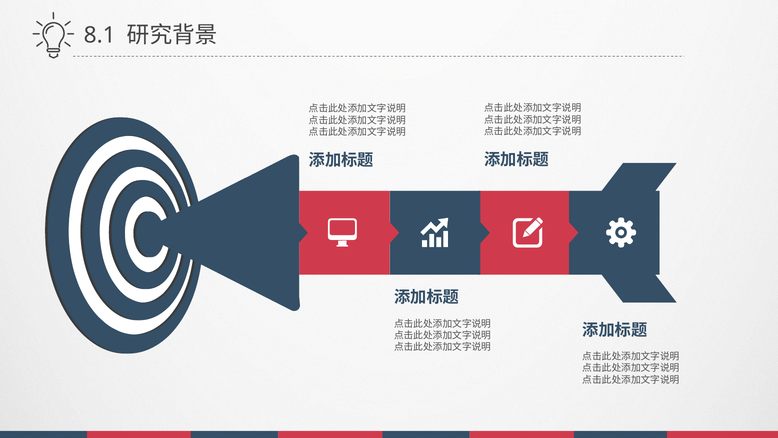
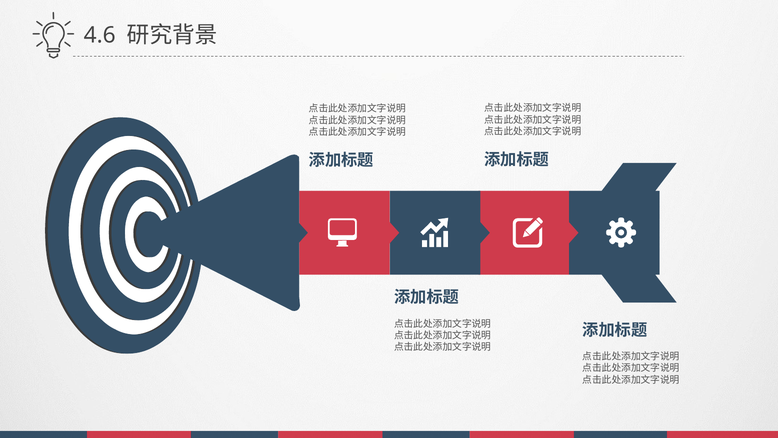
8.1: 8.1 -> 4.6
